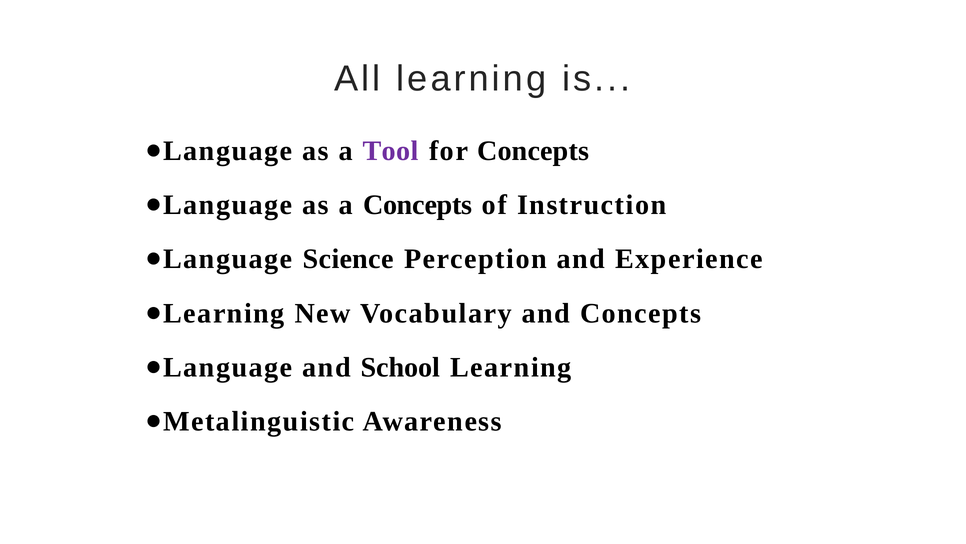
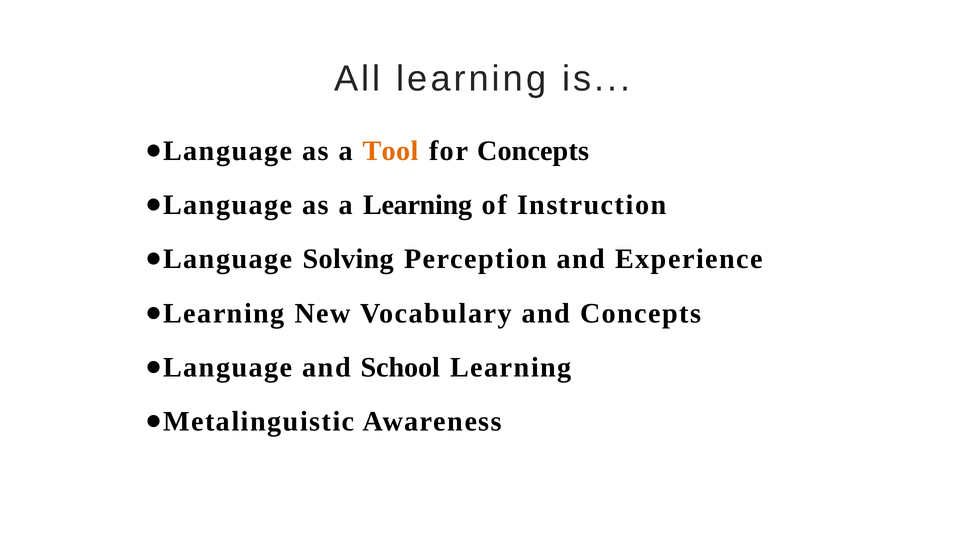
Tool colour: purple -> orange
a Concepts: Concepts -> Learning
Science: Science -> Solving
